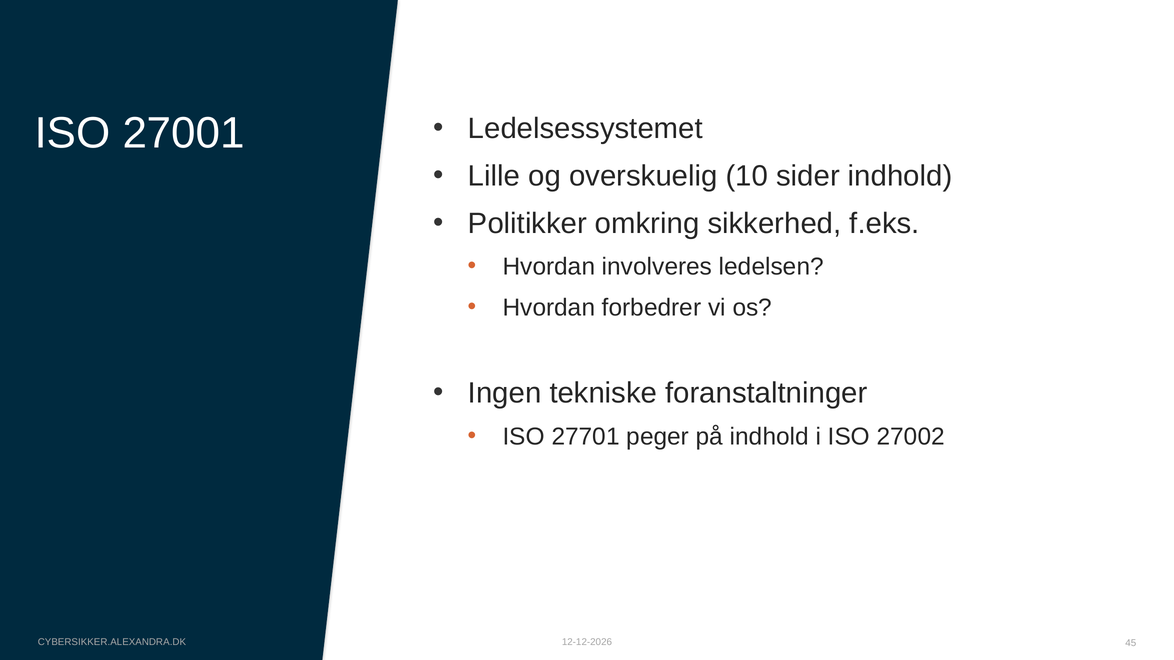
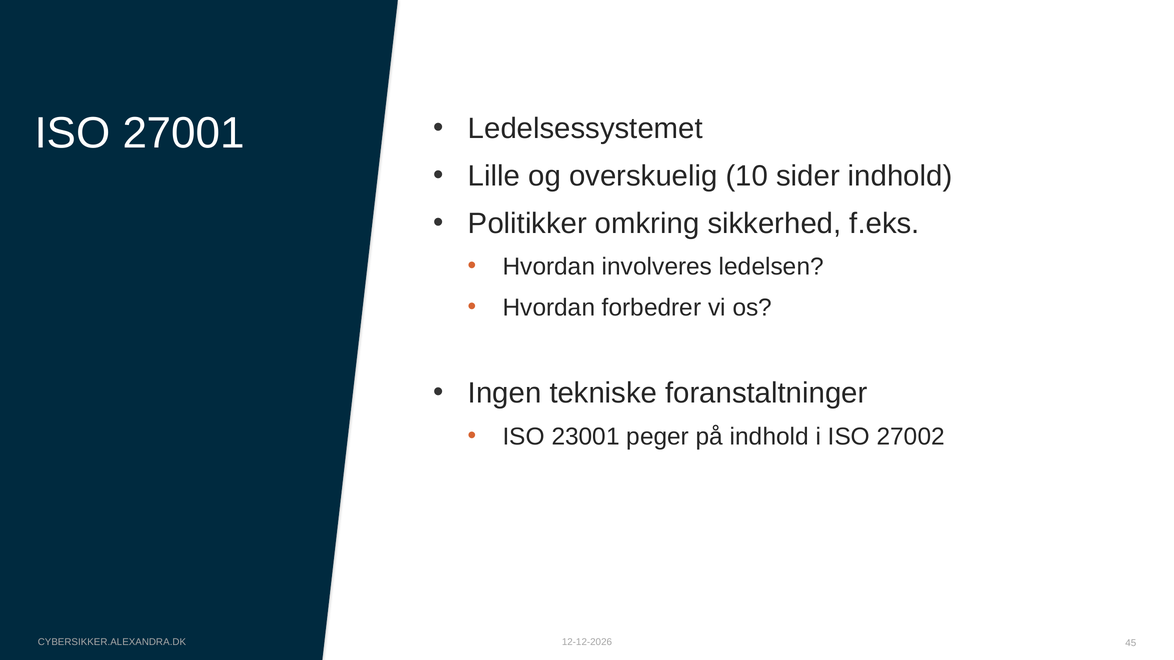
27701: 27701 -> 23001
